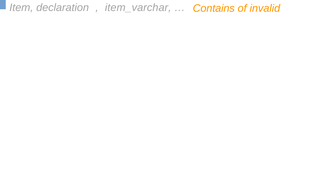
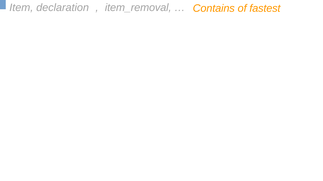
item_varchar: item_varchar -> item_removal
invalid: invalid -> fastest
